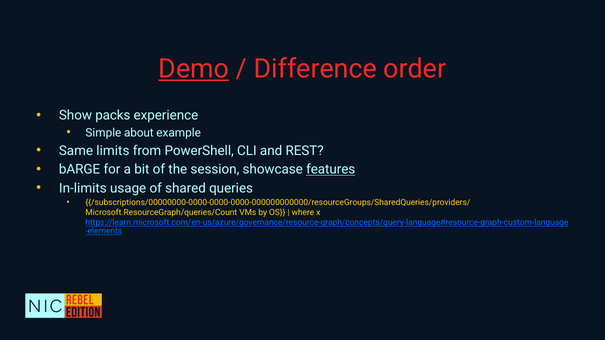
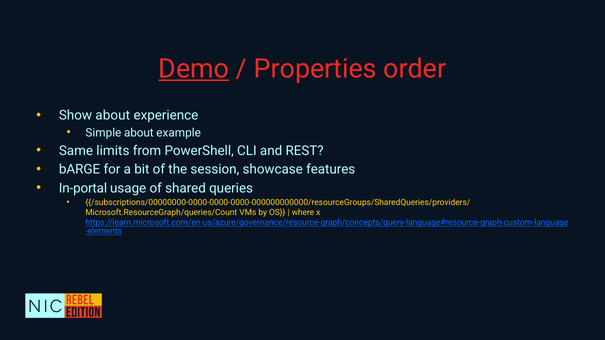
Difference: Difference -> Properties
Show packs: packs -> about
features underline: present -> none
In-limits: In-limits -> In-portal
